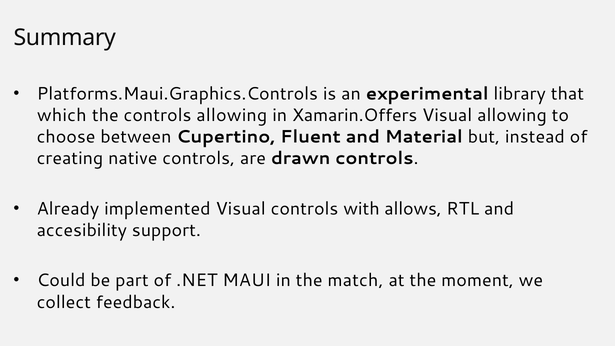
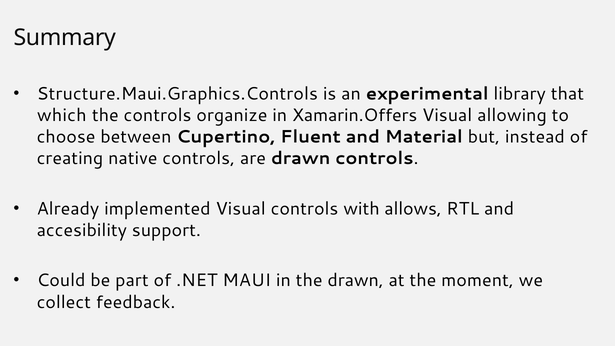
Platforms.Maui.Graphics.Controls: Platforms.Maui.Graphics.Controls -> Structure.Maui.Graphics.Controls
controls allowing: allowing -> organize
the match: match -> drawn
